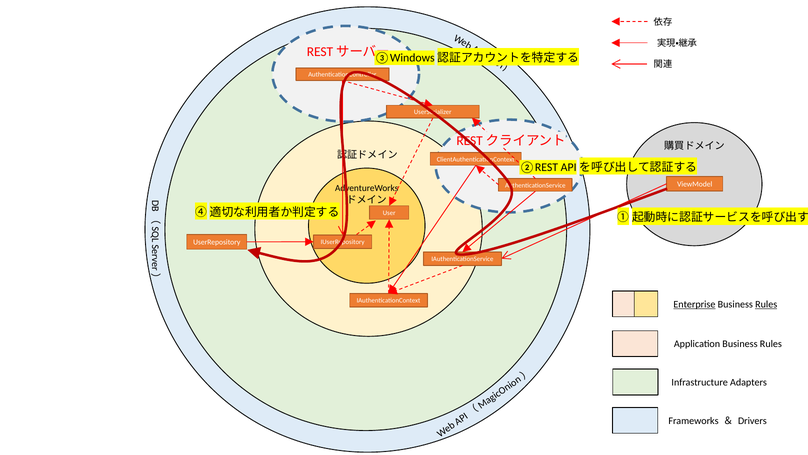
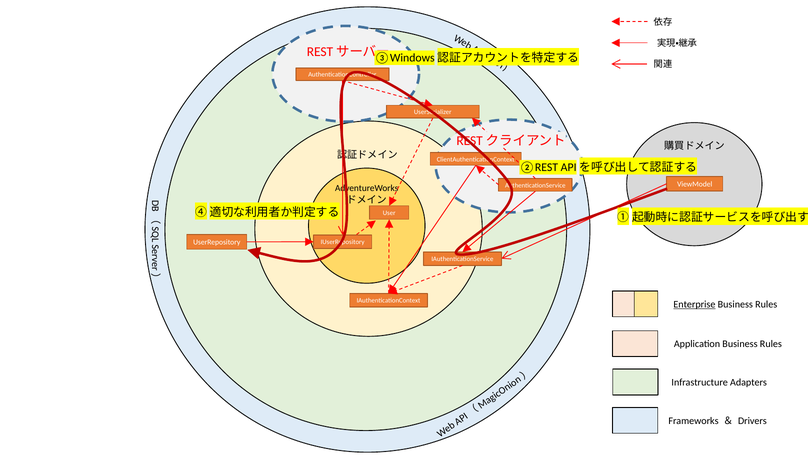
Rules at (766, 304) underline: present -> none
